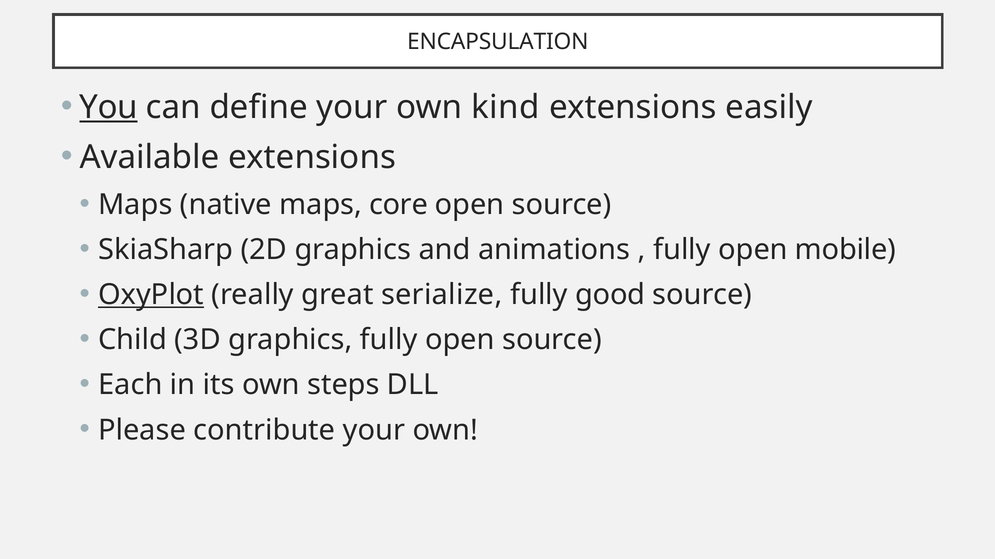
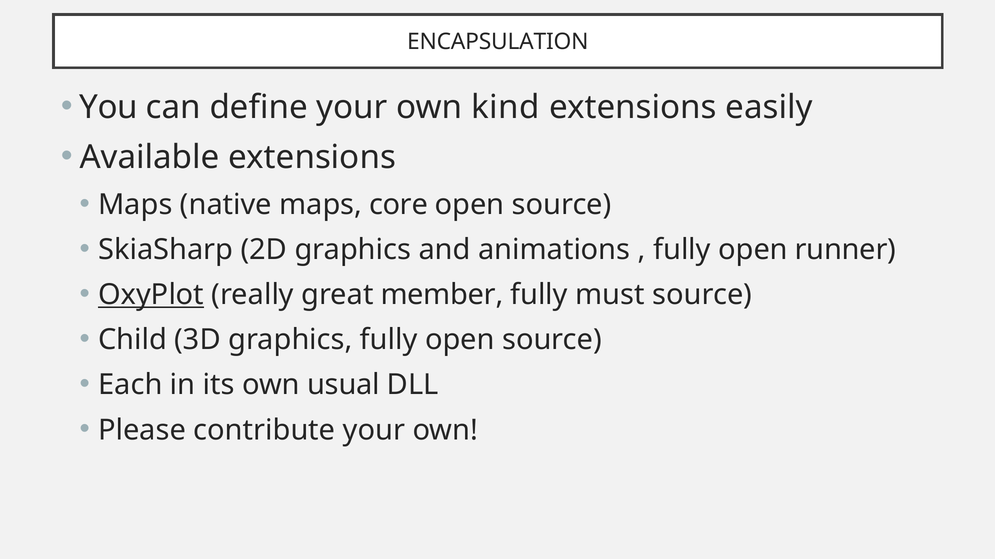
You underline: present -> none
mobile: mobile -> runner
serialize: serialize -> member
good: good -> must
steps: steps -> usual
